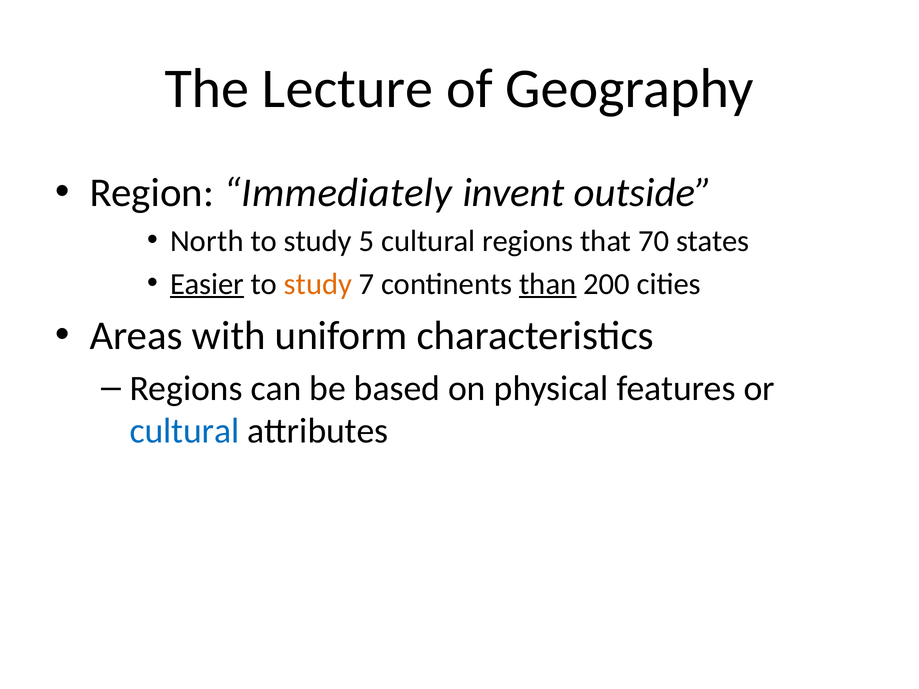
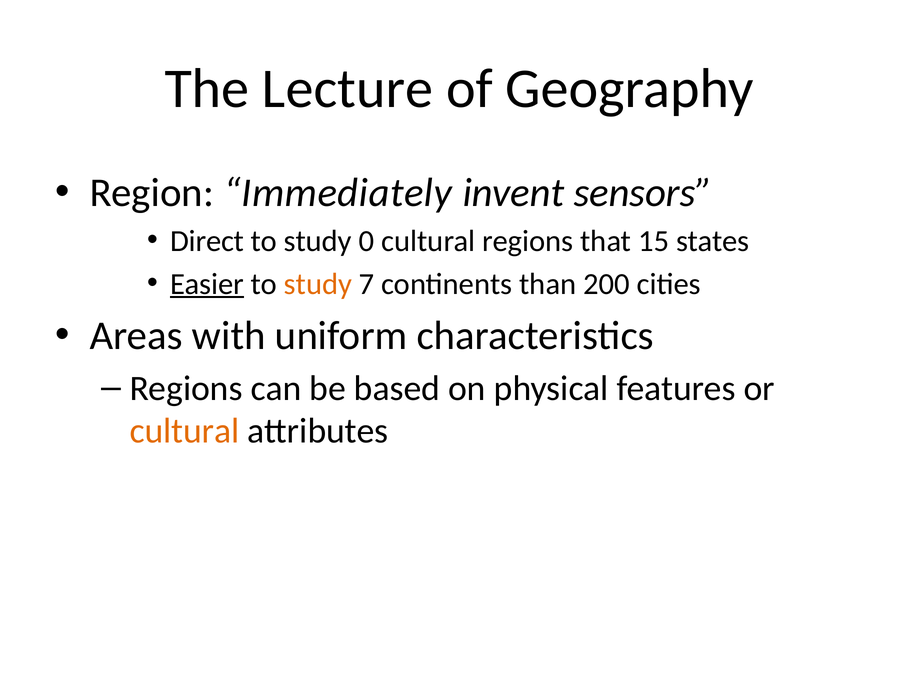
outside: outside -> sensors
North: North -> Direct
5: 5 -> 0
70: 70 -> 15
than underline: present -> none
cultural at (185, 431) colour: blue -> orange
